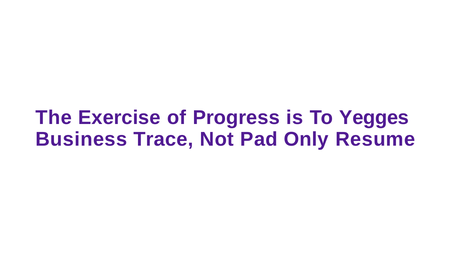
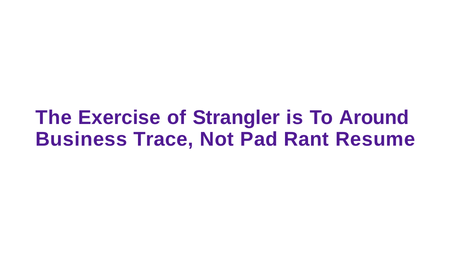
Progress: Progress -> Strangler
Yegges: Yegges -> Around
Only: Only -> Rant
